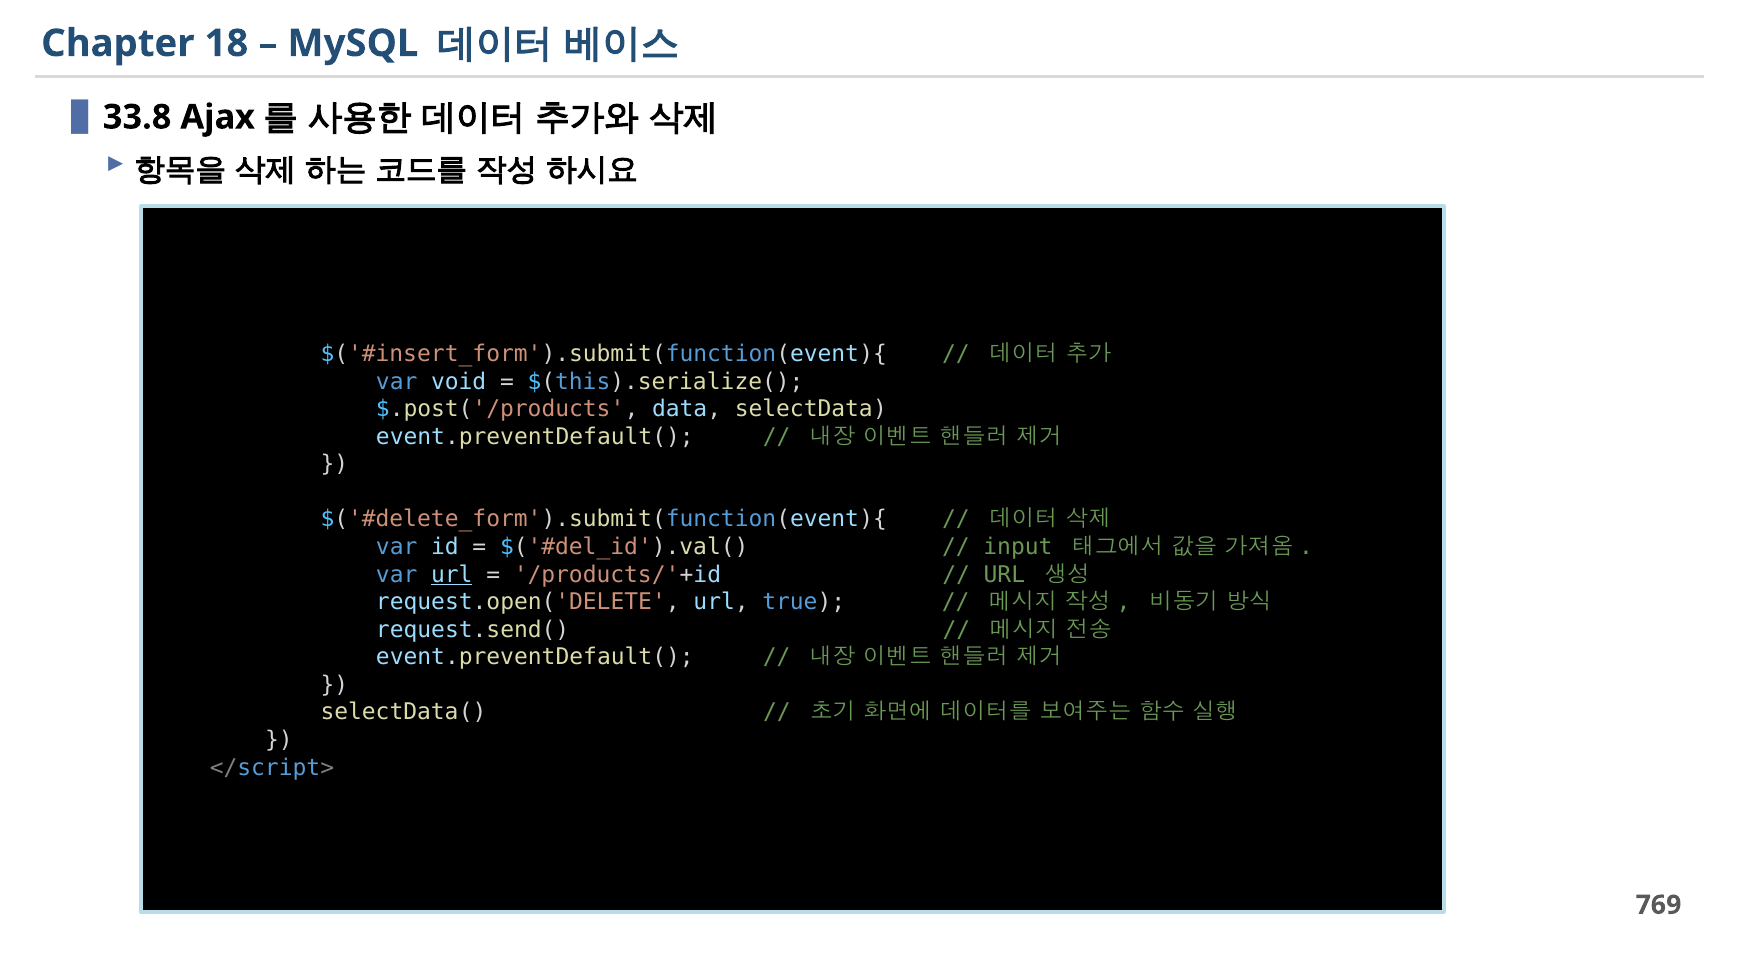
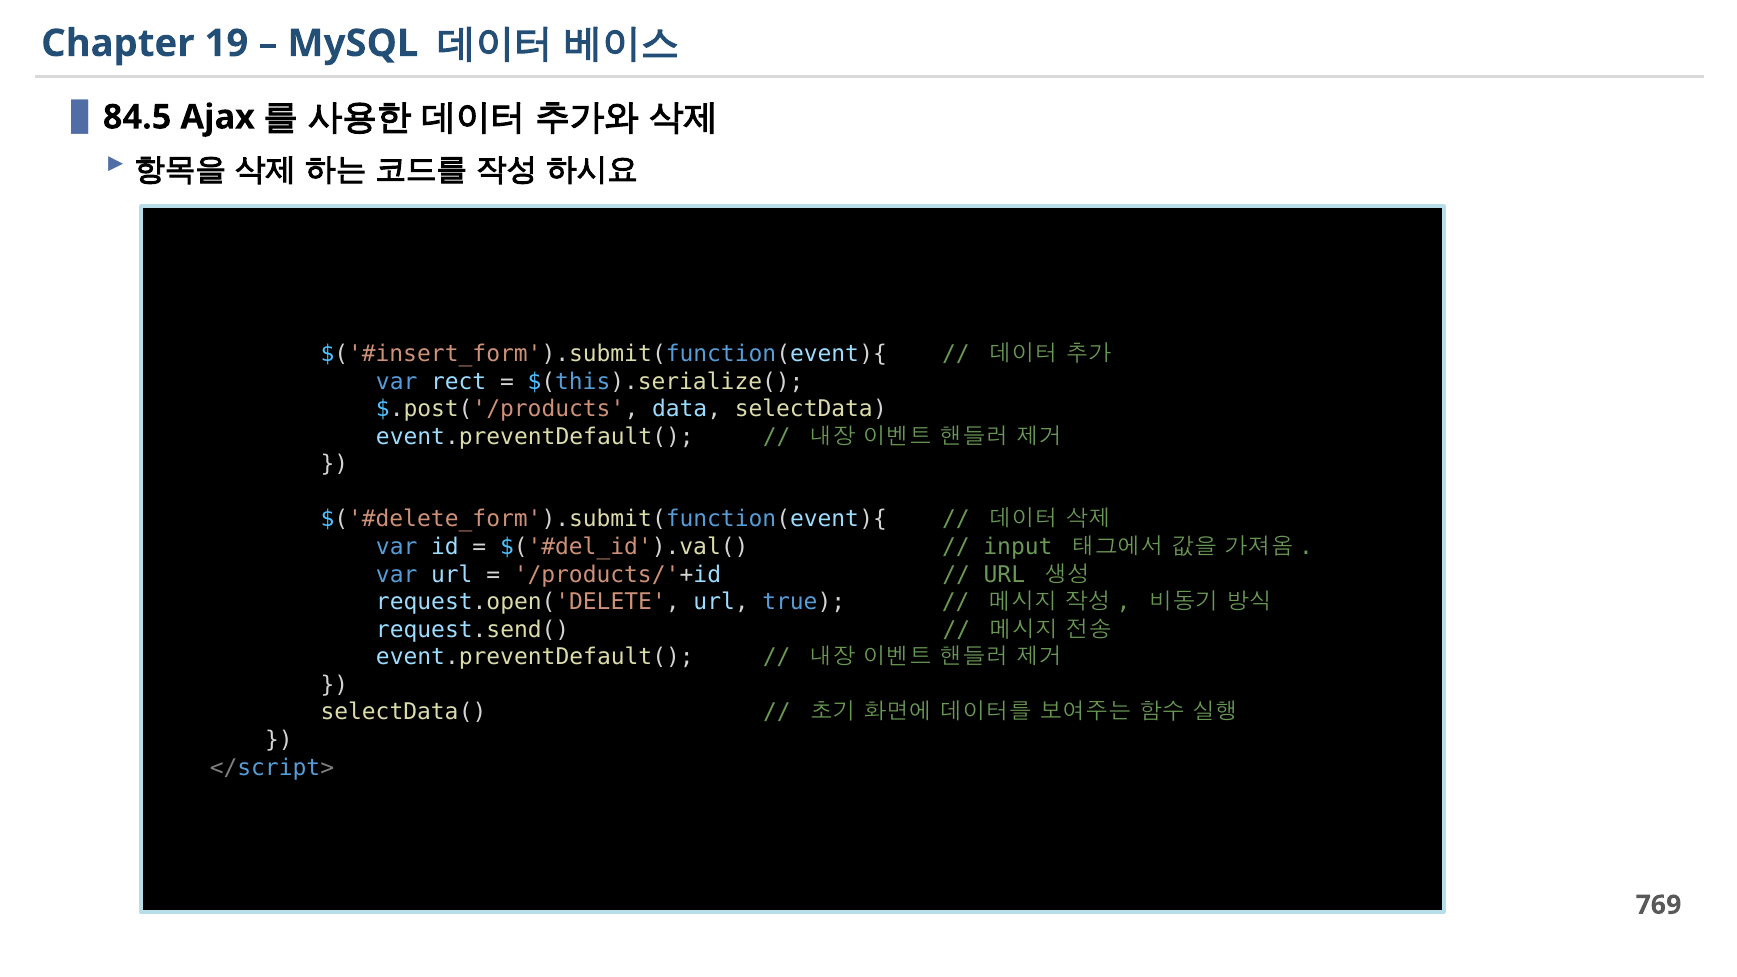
18: 18 -> 19
33.8: 33.8 -> 84.5
void: void -> rect
url at (452, 574) underline: present -> none
